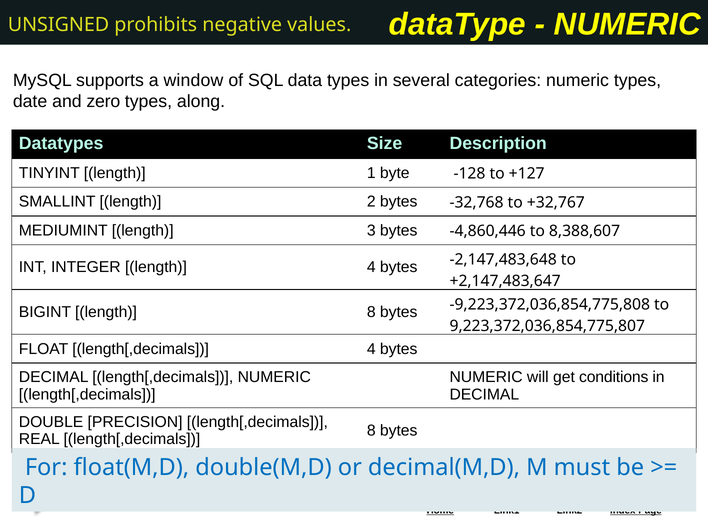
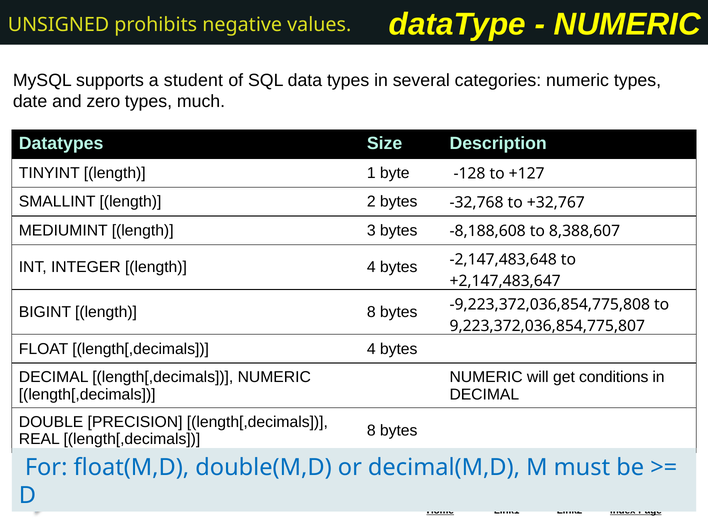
window: window -> student
along: along -> much
-4,860,446: -4,860,446 -> -8,188,608
